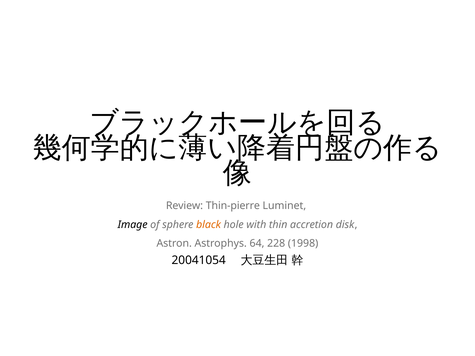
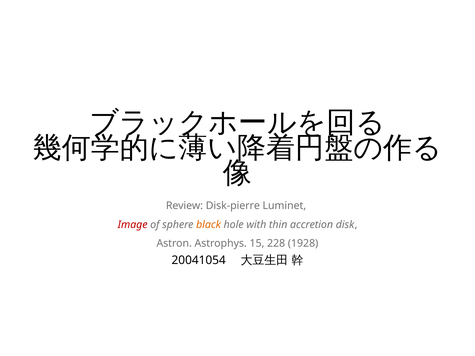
Thin-pierre: Thin-pierre -> Disk-pierre
Image colour: black -> red
64: 64 -> 15
1998: 1998 -> 1928
